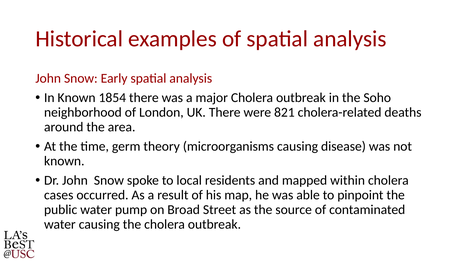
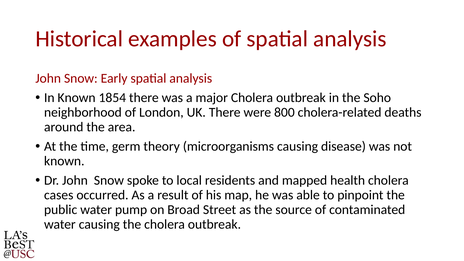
821: 821 -> 800
within: within -> health
